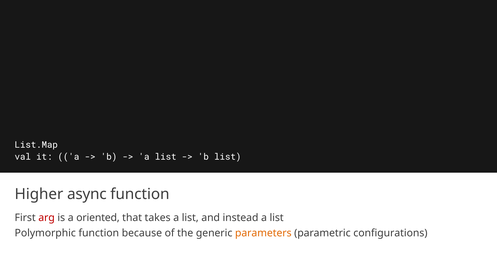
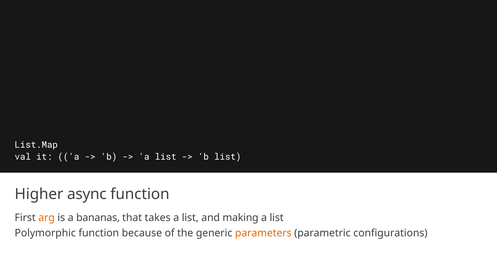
arg colour: red -> orange
oriented: oriented -> bananas
instead: instead -> making
